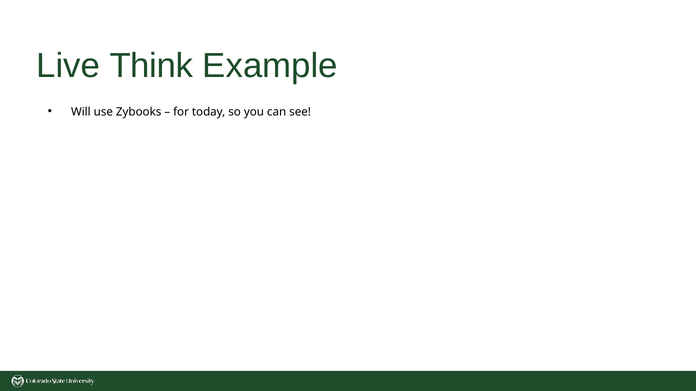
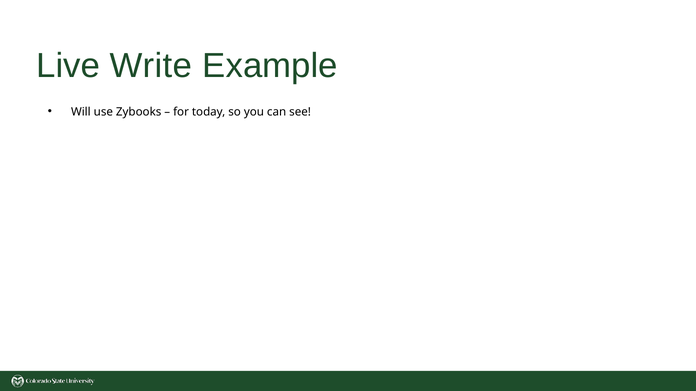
Think: Think -> Write
